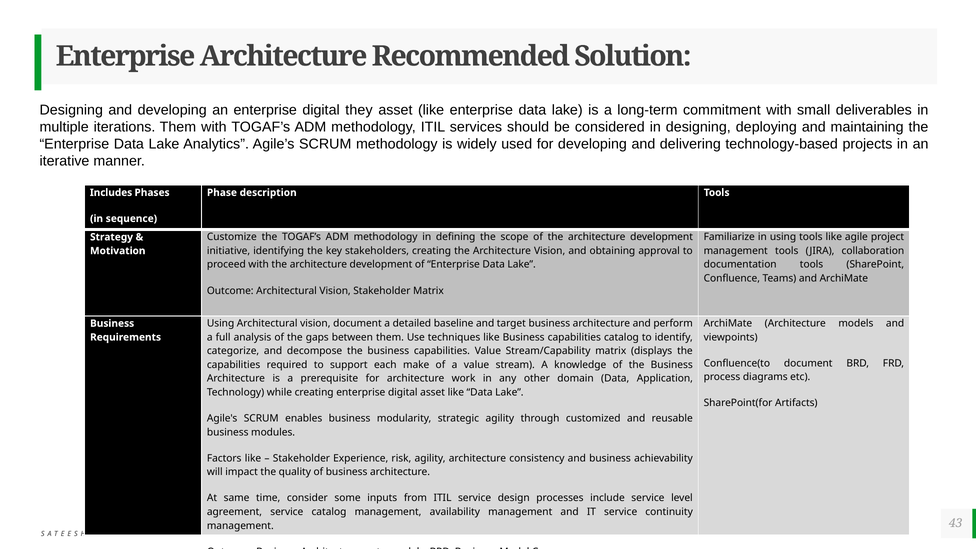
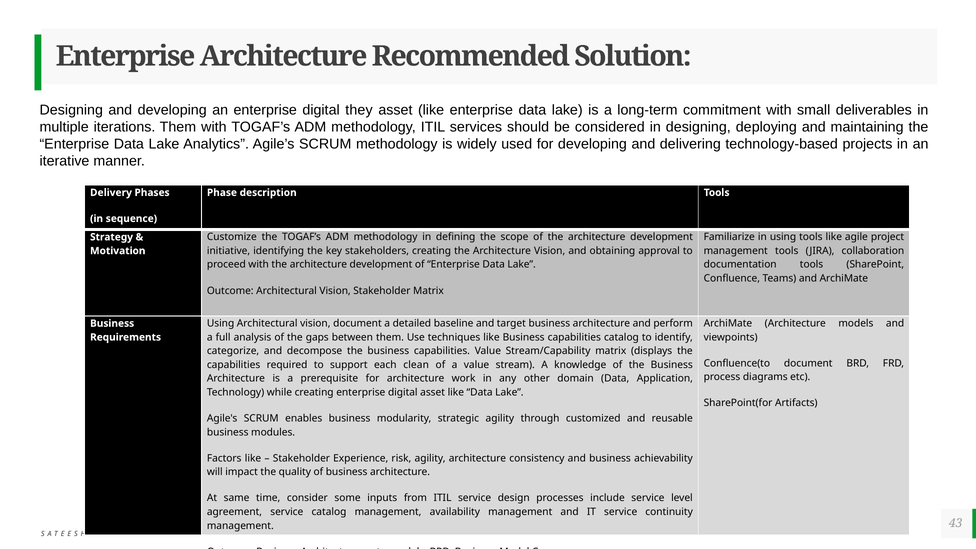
Includes: Includes -> Delivery
make: make -> clean
